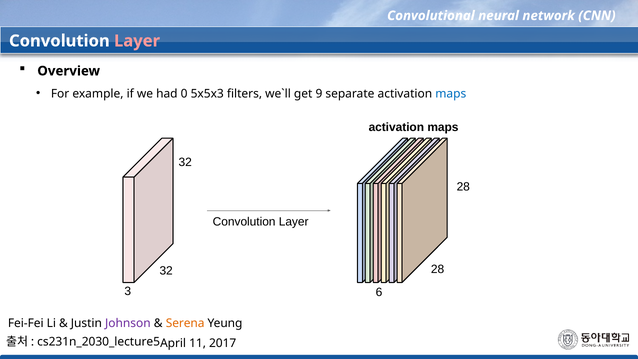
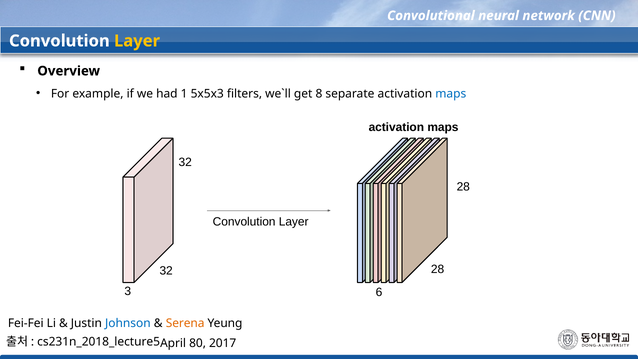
Layer at (137, 41) colour: pink -> yellow
0: 0 -> 1
9: 9 -> 8
Johnson colour: purple -> blue
cs231n_2030_lecture5: cs231n_2030_lecture5 -> cs231n_2018_lecture5
11: 11 -> 80
